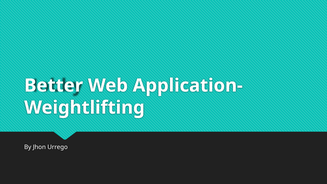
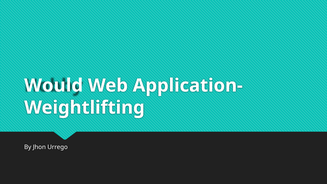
Better: Better -> Would
